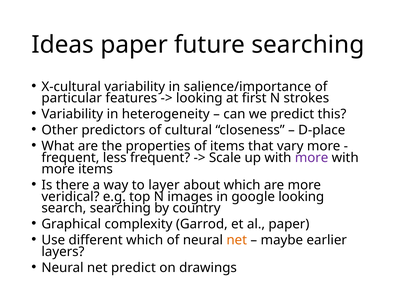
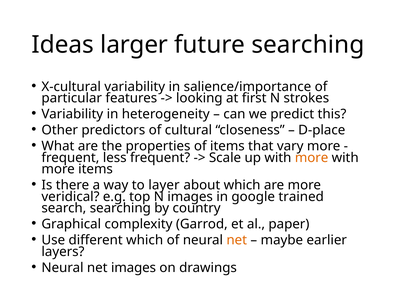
Ideas paper: paper -> larger
more at (312, 158) colour: purple -> orange
google looking: looking -> trained
net predict: predict -> images
